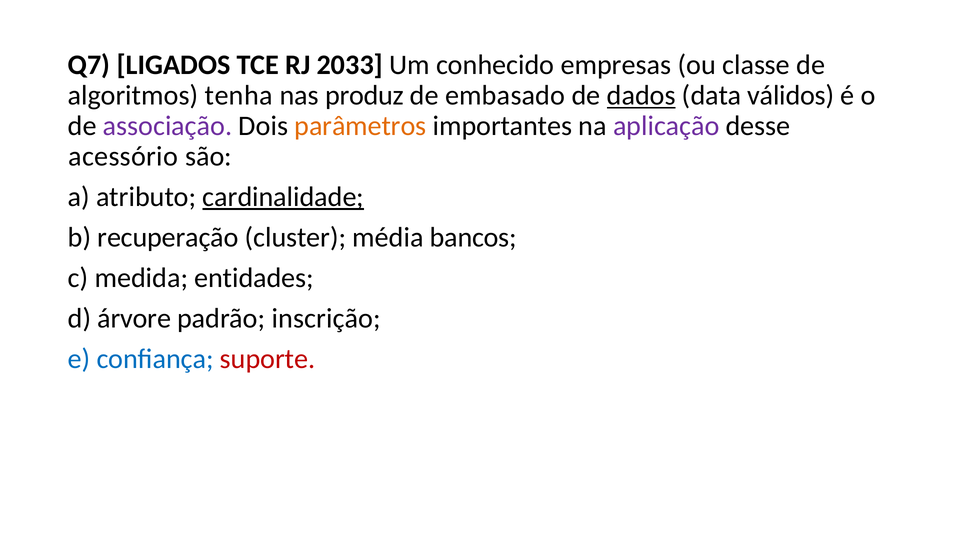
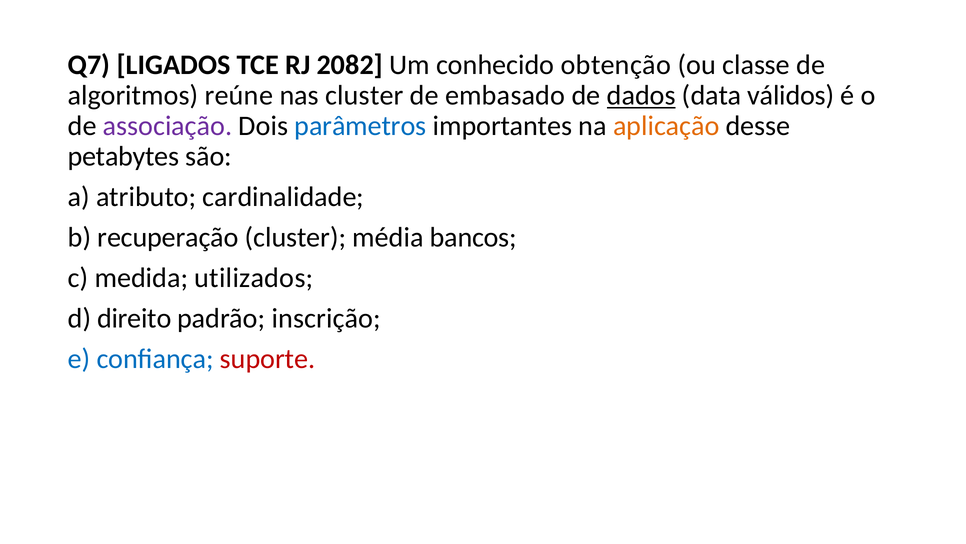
2033: 2033 -> 2082
empresas: empresas -> obtenção
tenha: tenha -> reúne
nas produz: produz -> cluster
parâmetros colour: orange -> blue
aplicação colour: purple -> orange
acessório: acessório -> petabytes
cardinalidade underline: present -> none
entidades: entidades -> utilizados
árvore: árvore -> direito
